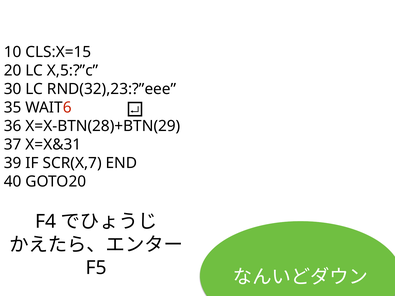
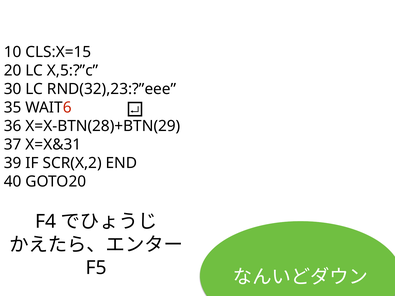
SCR(X,7: SCR(X,7 -> SCR(X,2
